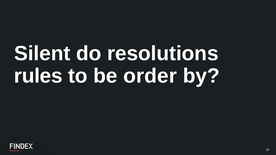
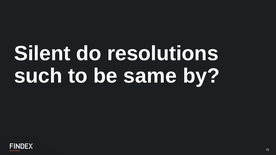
rules: rules -> such
order: order -> same
